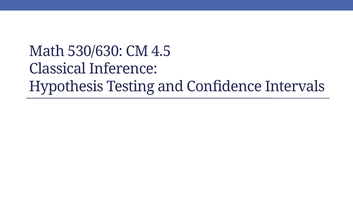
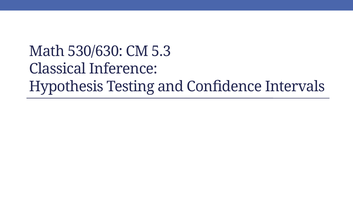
4.5: 4.5 -> 5.3
